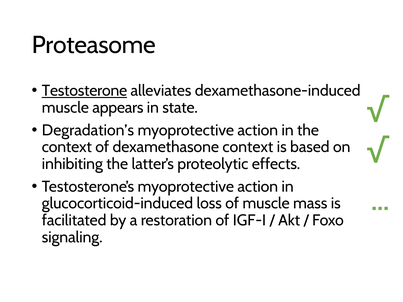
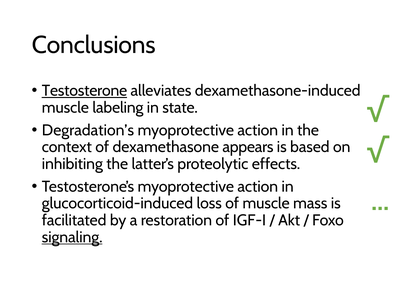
Proteasome: Proteasome -> Conclusions
appears: appears -> labeling
dexamethasone context: context -> appears
signaling underline: none -> present
